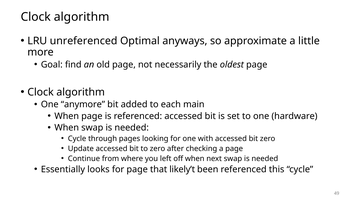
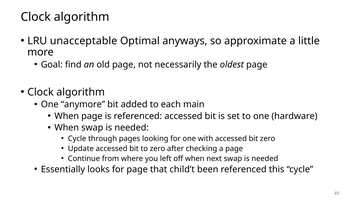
unreferenced: unreferenced -> unacceptable
likely’t: likely’t -> child’t
